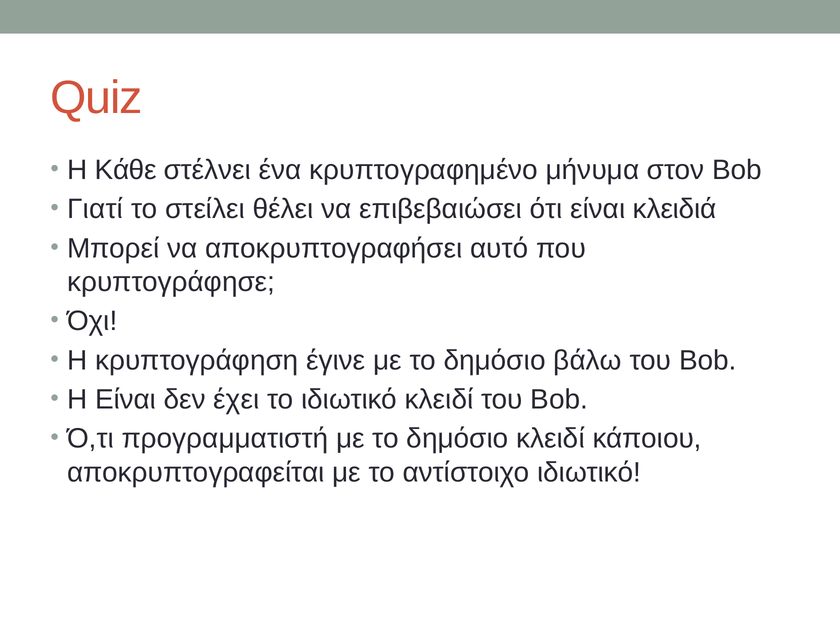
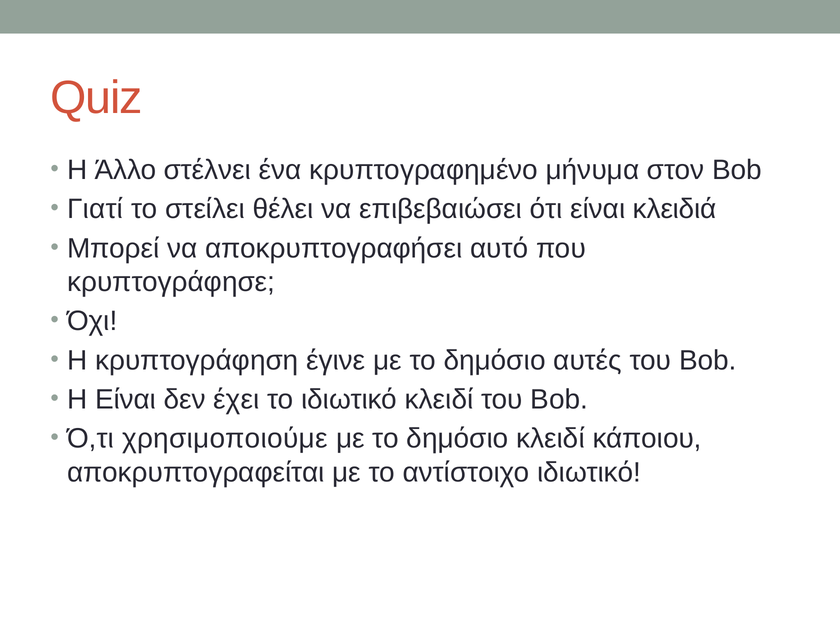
Κάθε: Κάθε -> Άλλο
βάλω: βάλω -> αυτές
προγραμματιστή: προγραμματιστή -> χρησιμοποιούμε
